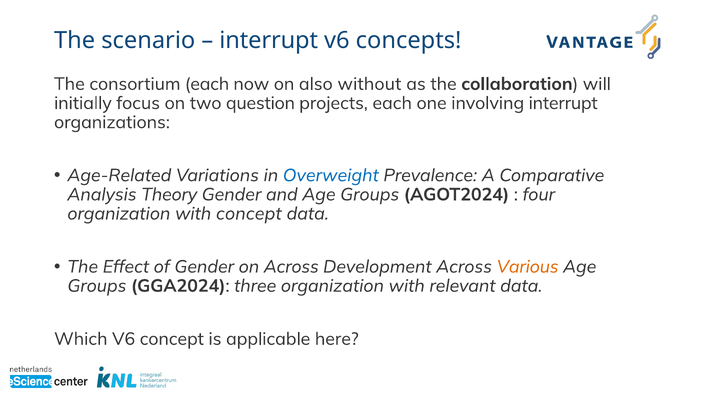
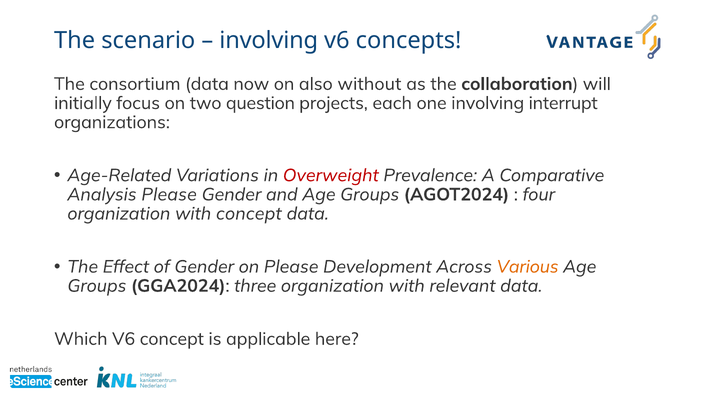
interrupt at (269, 40): interrupt -> involving
consortium each: each -> data
Overweight colour: blue -> red
Analysis Theory: Theory -> Please
on Across: Across -> Please
